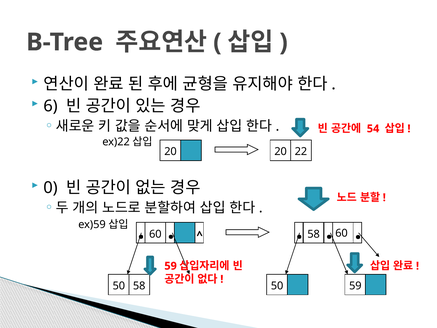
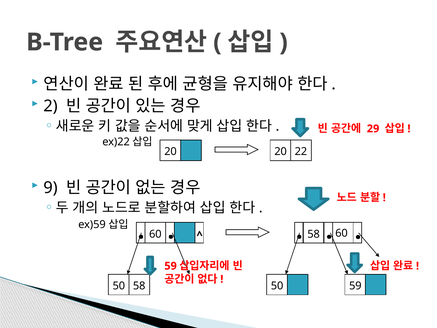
6: 6 -> 2
54: 54 -> 29
0: 0 -> 9
